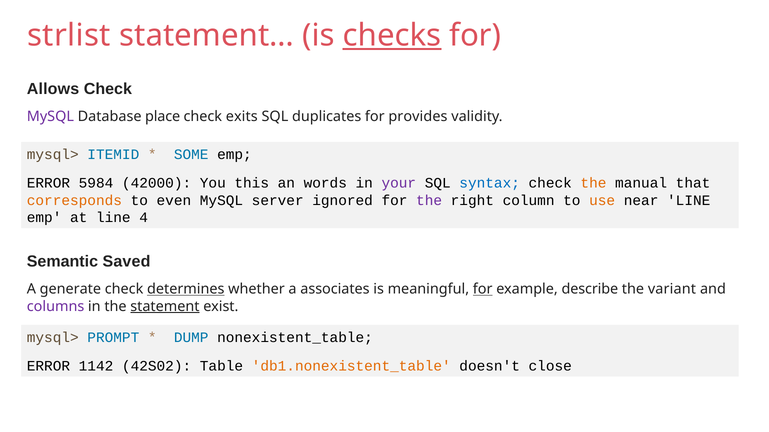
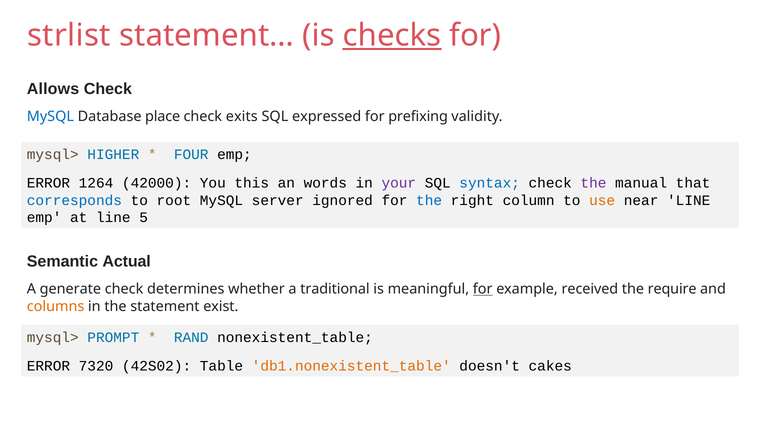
MySQL at (50, 117) colour: purple -> blue
duplicates: duplicates -> expressed
provides: provides -> prefixing
ITEMID: ITEMID -> HIGHER
SOME: SOME -> FOUR
5984: 5984 -> 1264
the at (593, 183) colour: orange -> purple
corresponds colour: orange -> blue
even: even -> root
the at (429, 201) colour: purple -> blue
4: 4 -> 5
Saved: Saved -> Actual
determines underline: present -> none
associates: associates -> traditional
describe: describe -> received
variant: variant -> require
columns colour: purple -> orange
statement underline: present -> none
DUMP: DUMP -> RAND
1142: 1142 -> 7320
close: close -> cakes
